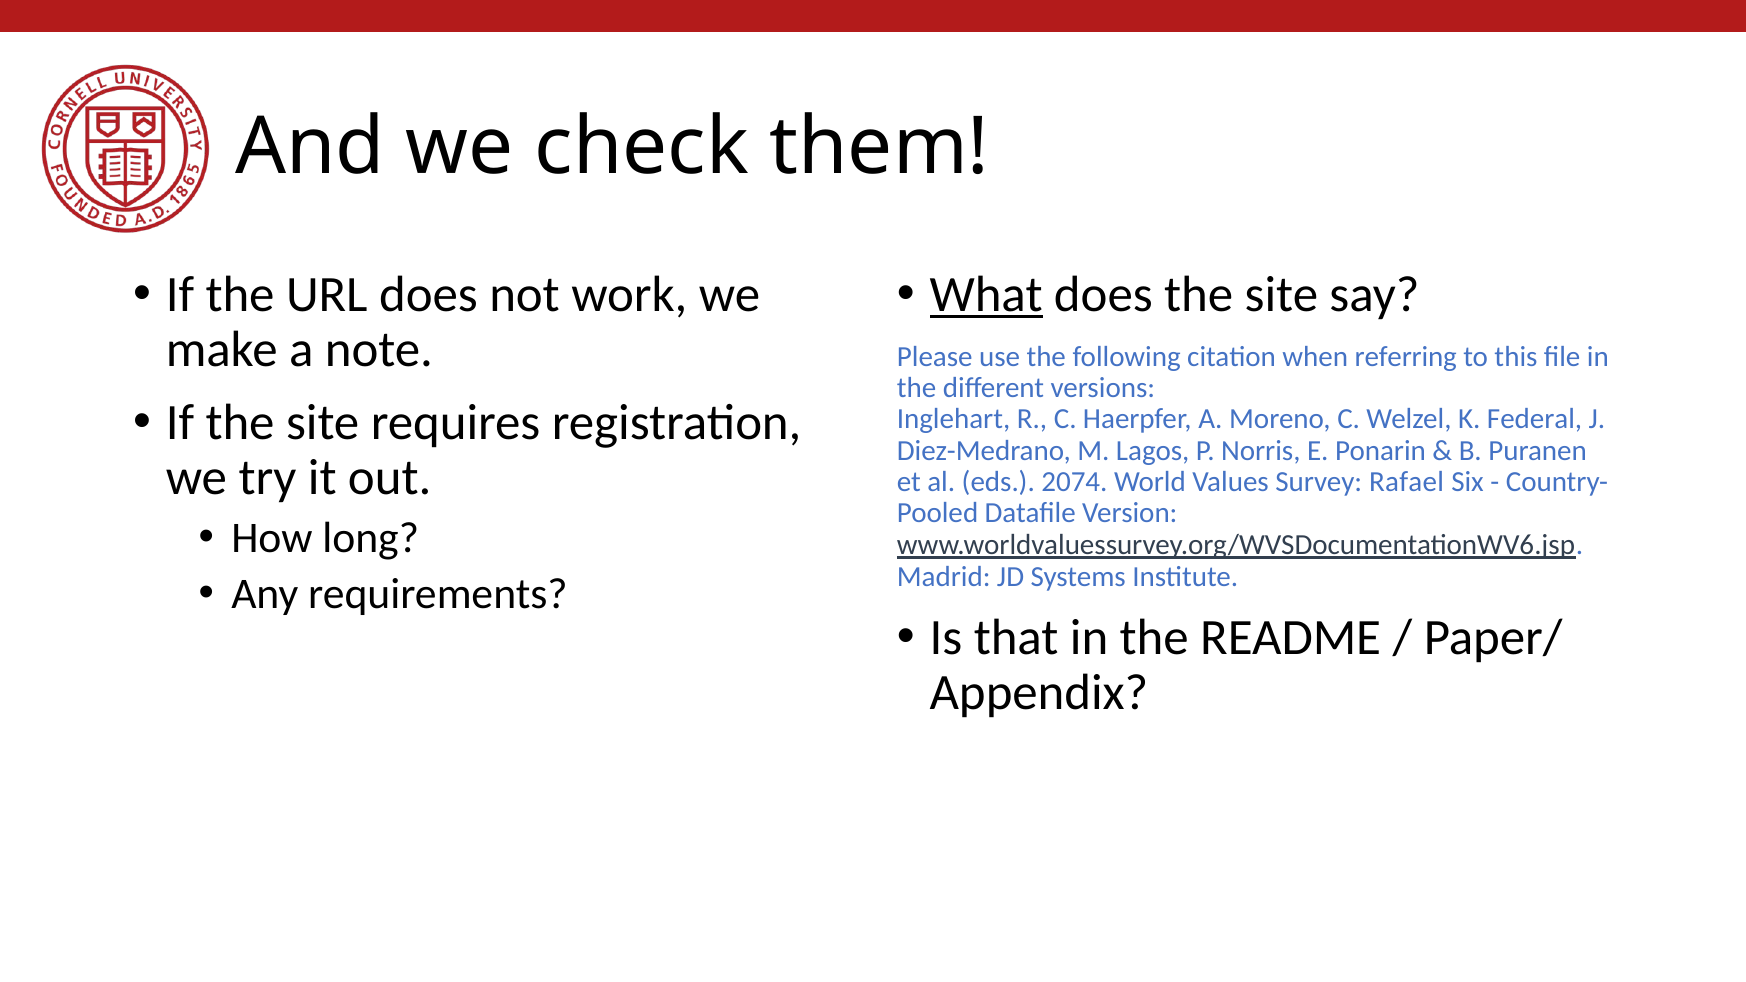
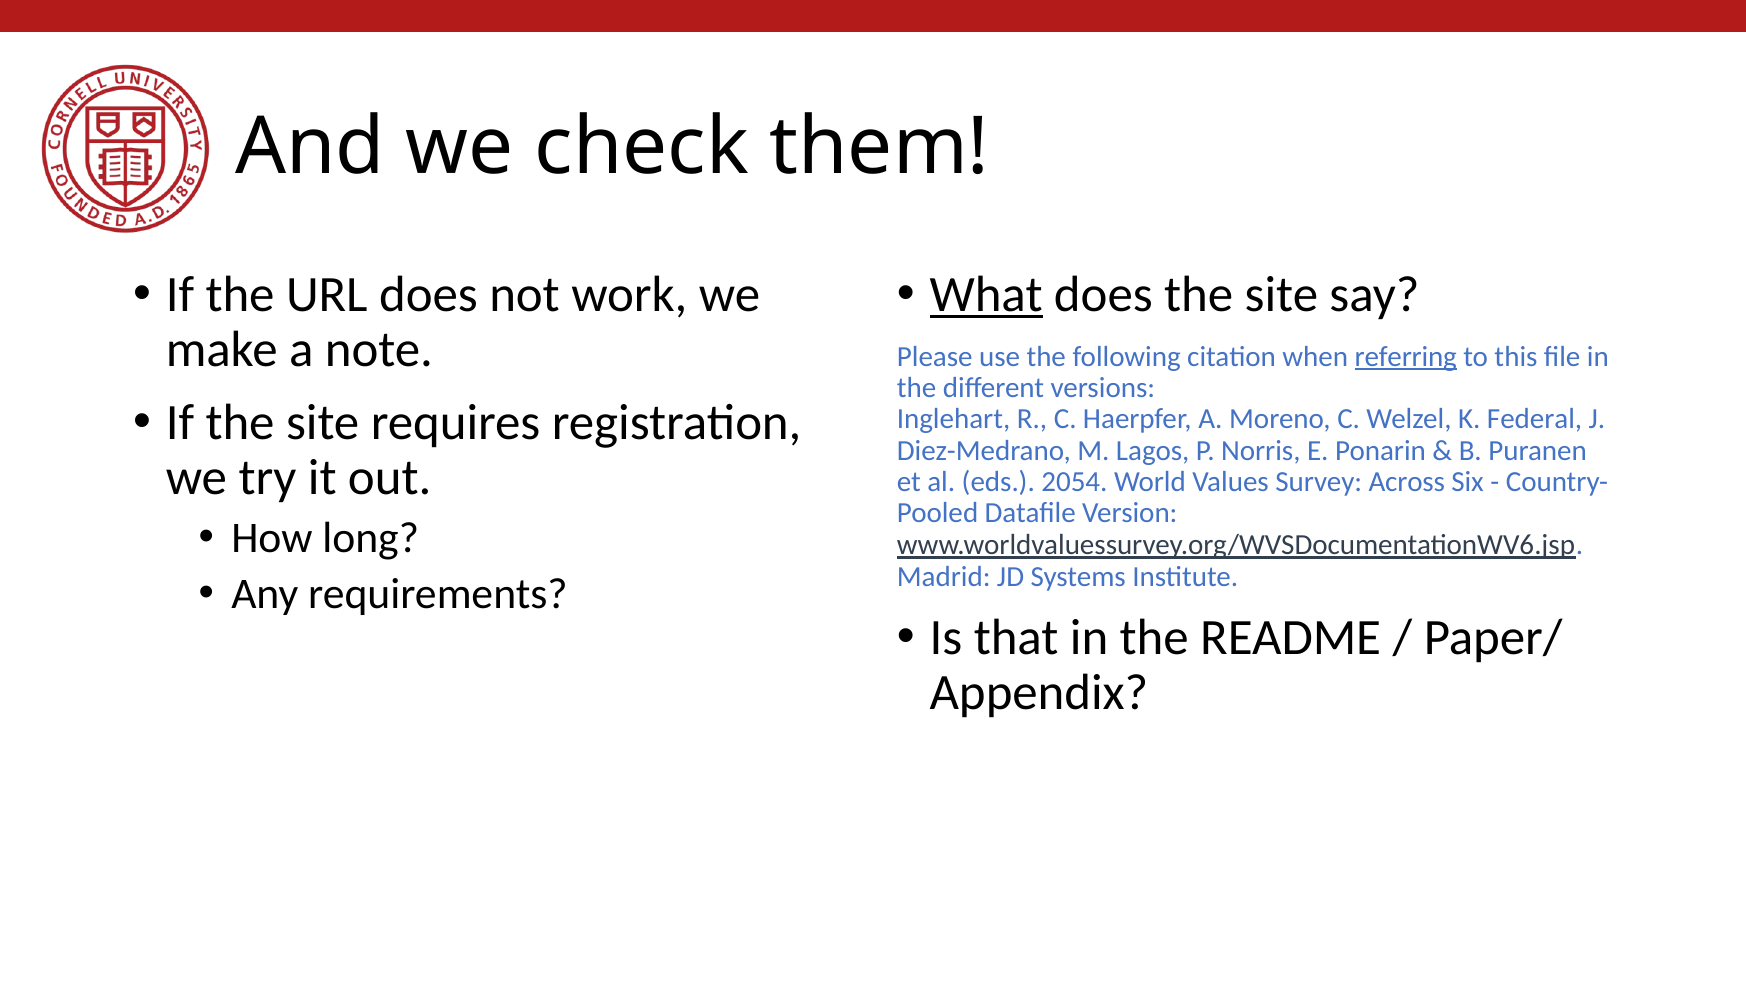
referring underline: none -> present
2074: 2074 -> 2054
Rafael: Rafael -> Across
